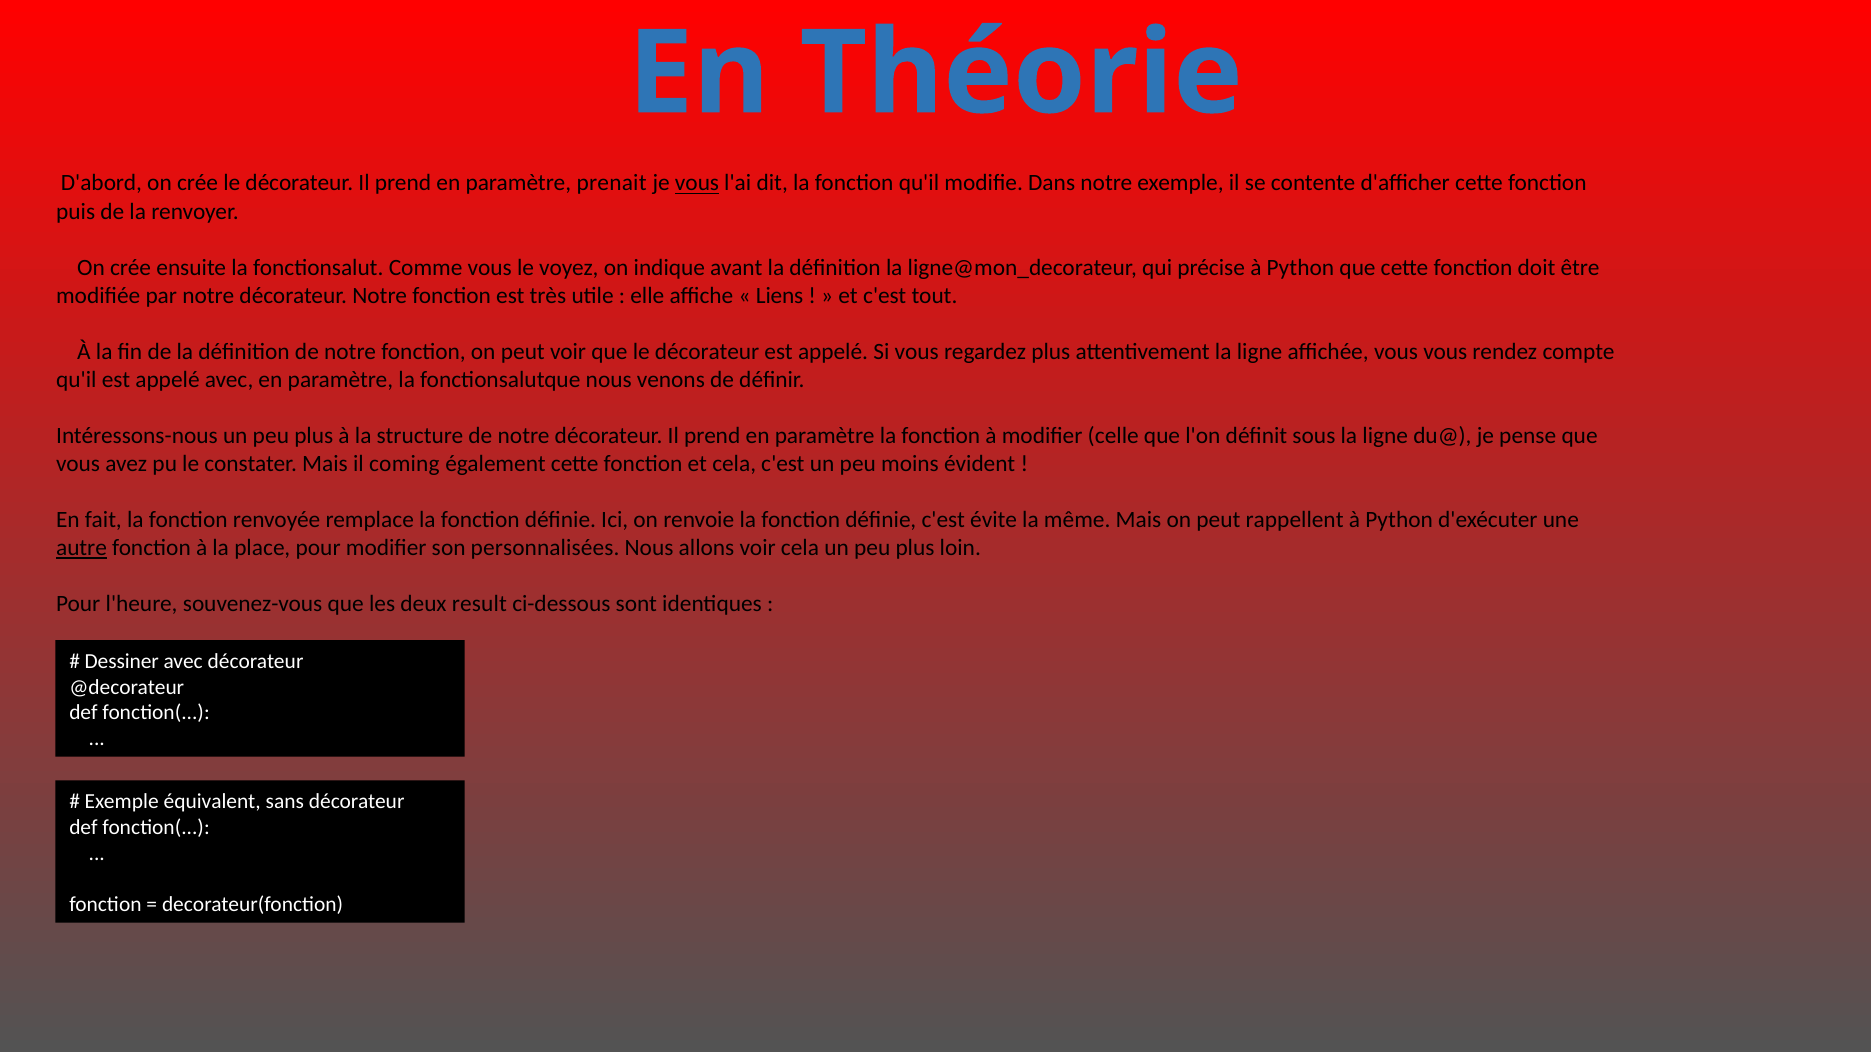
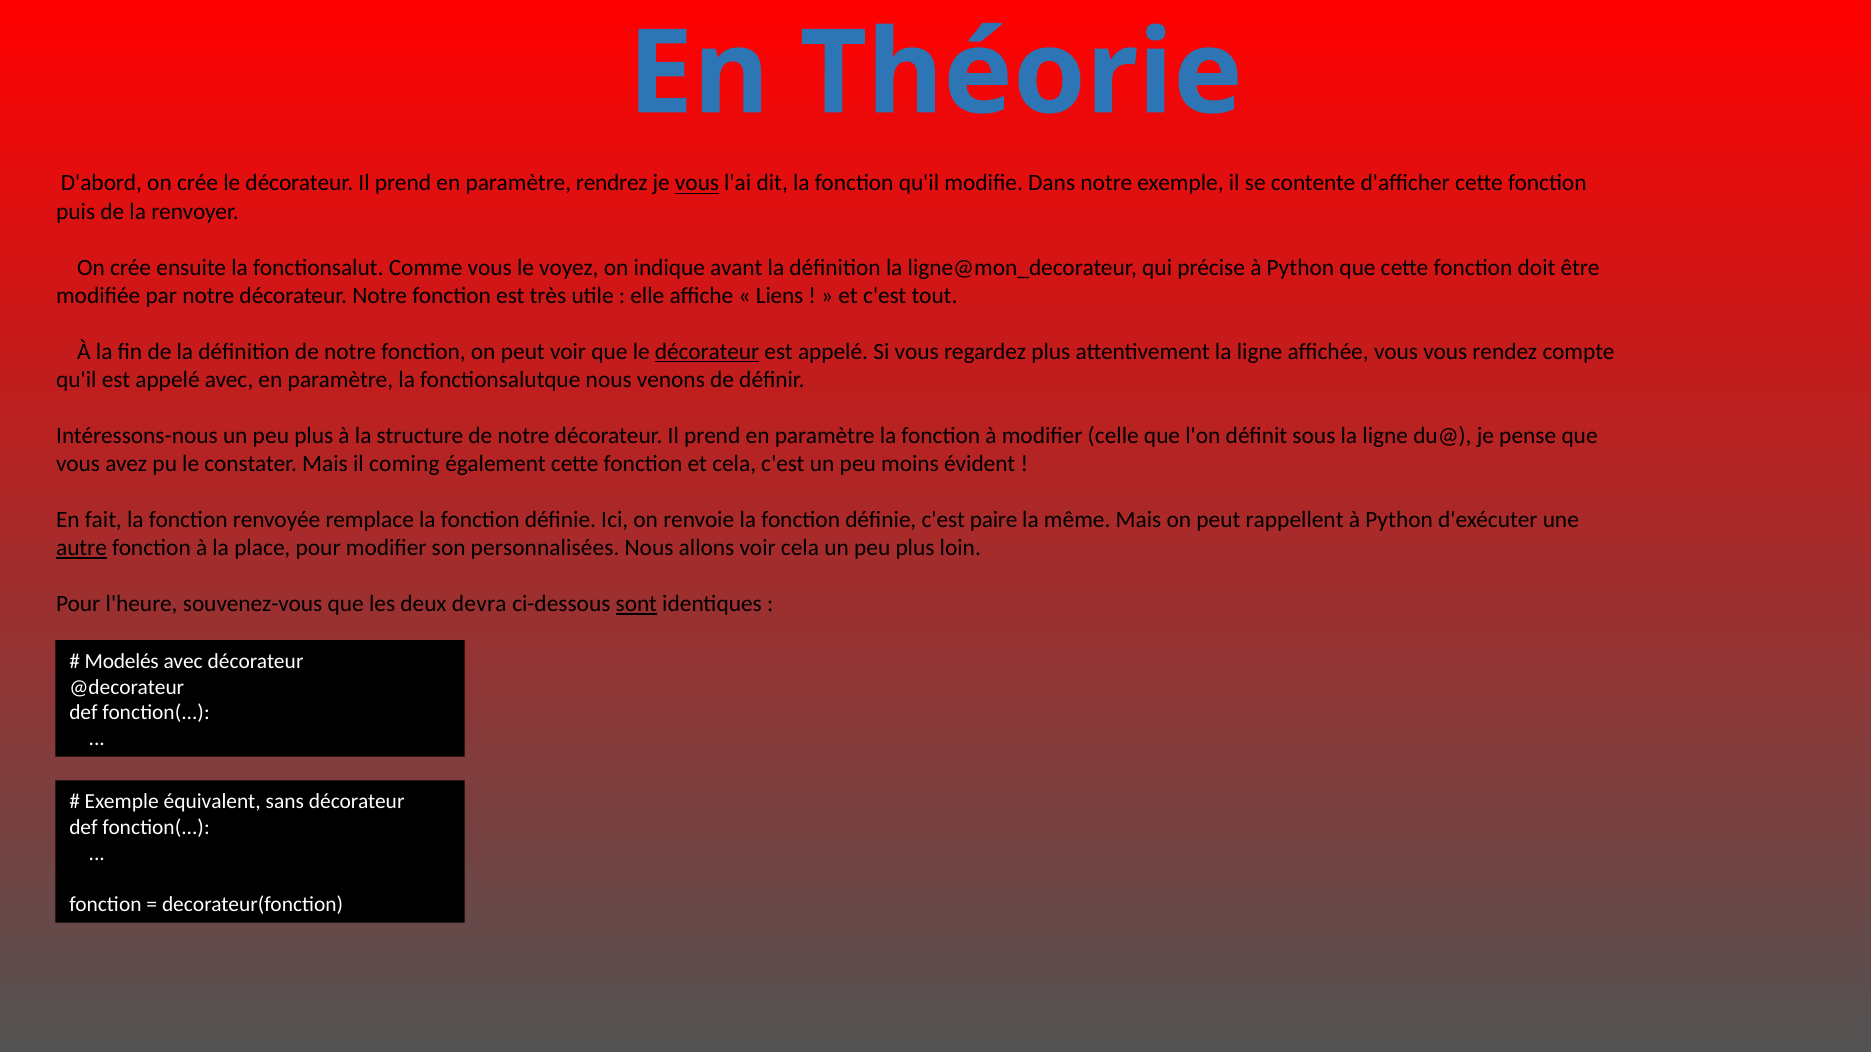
prenait: prenait -> rendrez
décorateur at (707, 352) underline: none -> present
évite: évite -> paire
result: result -> devra
sont underline: none -> present
Dessiner: Dessiner -> Modelés
